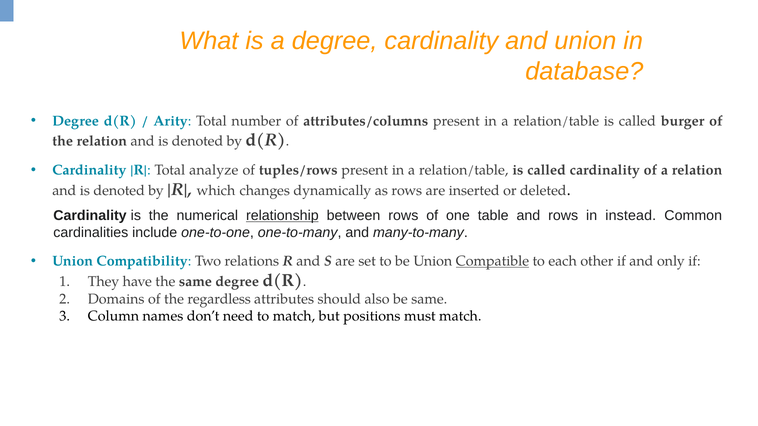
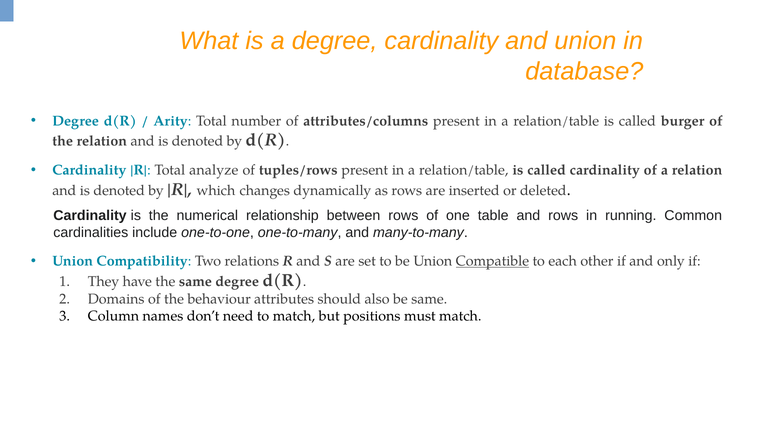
relationship underline: present -> none
instead: instead -> running
regardless: regardless -> behaviour
